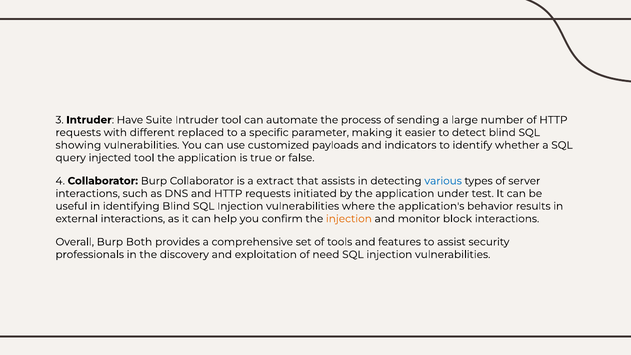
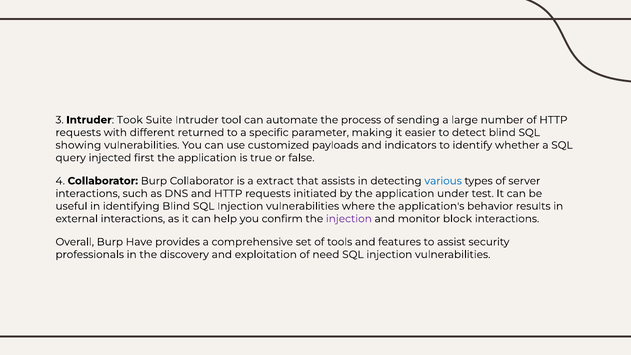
Have: Have -> Took
replaced: replaced -> returned
injected tool: tool -> first
injection at (349, 219) colour: orange -> purple
Both: Both -> Have
